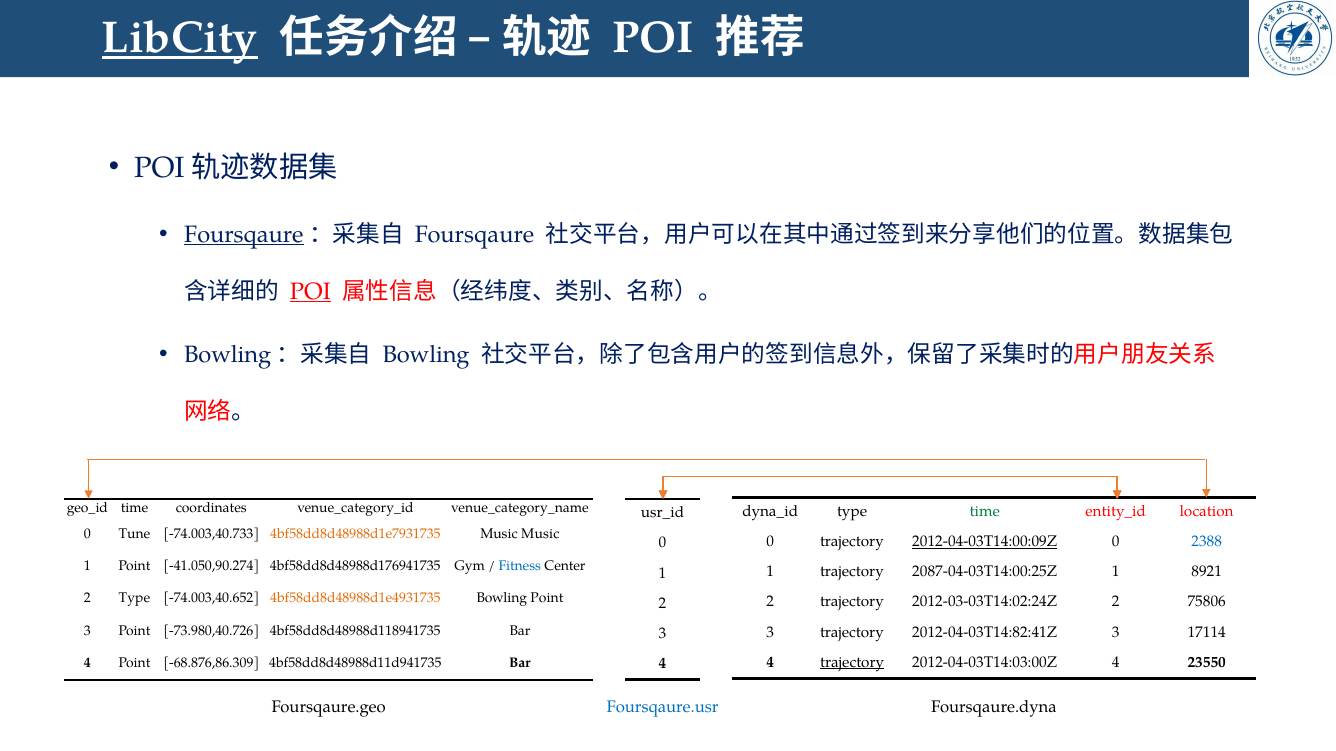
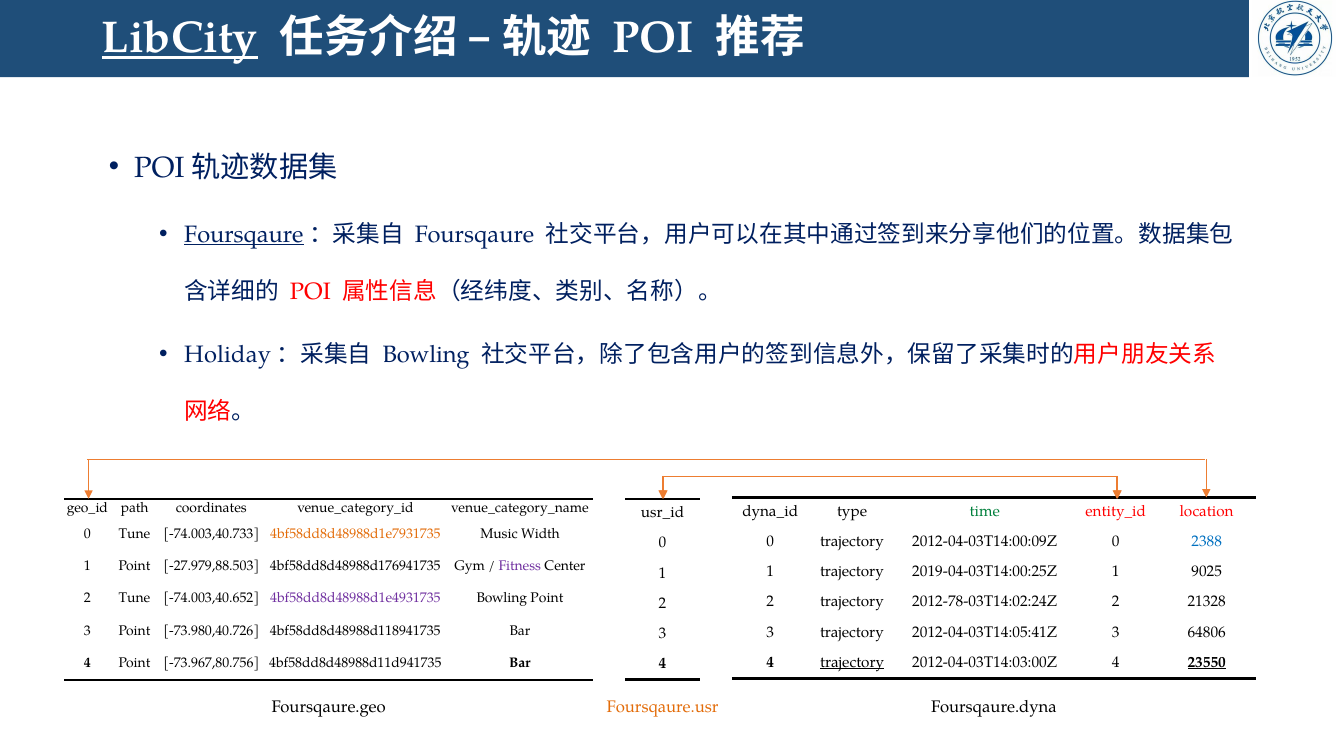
POI at (310, 292) underline: present -> none
Bowling at (228, 355): Bowling -> Holiday
time at (135, 508): time -> path
Music Music: Music -> Width
2012-04-03T14:00:09Z underline: present -> none
-41.050,90.274: -41.050,90.274 -> -27.979,88.503
Fitness colour: blue -> purple
2087-04-03T14:00:25Z: 2087-04-03T14:00:25Z -> 2019-04-03T14:00:25Z
8921: 8921 -> 9025
2 Type: Type -> Tune
4bf58dd8d48988d1e4931735 colour: orange -> purple
2012-03-03T14:02:24Z: 2012-03-03T14:02:24Z -> 2012-78-03T14:02:24Z
75806: 75806 -> 21328
2012-04-03T14:82:41Z: 2012-04-03T14:82:41Z -> 2012-04-03T14:05:41Z
17114: 17114 -> 64806
23550 underline: none -> present
-68.876,86.309: -68.876,86.309 -> -73.967,80.756
Foursqaure.usr colour: blue -> orange
